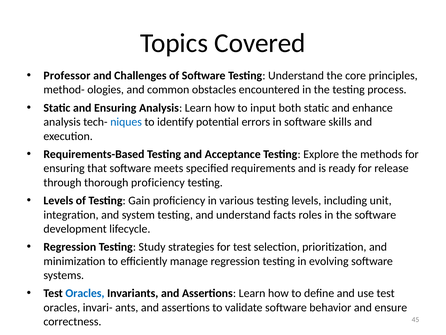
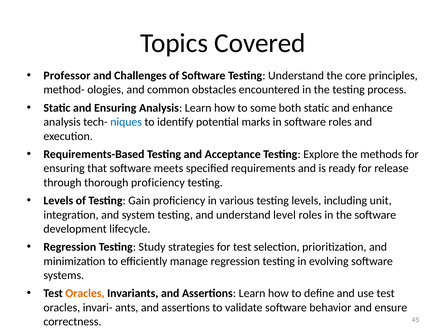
input: input -> some
errors: errors -> marks
software skills: skills -> roles
facts: facts -> level
Oracles at (85, 293) colour: blue -> orange
